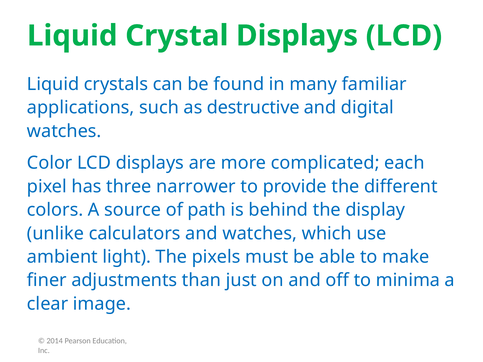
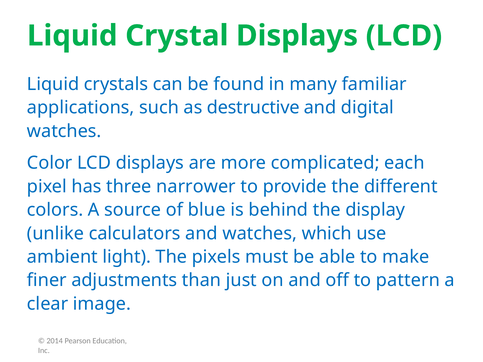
path: path -> blue
minima: minima -> pattern
